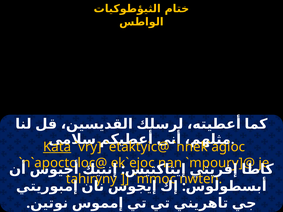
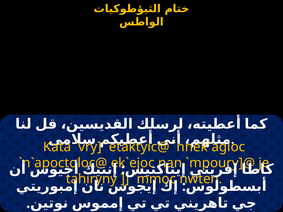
Kata underline: present -> none
